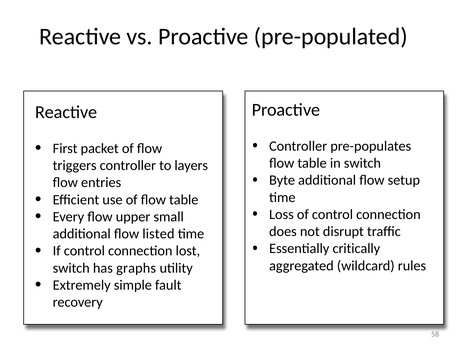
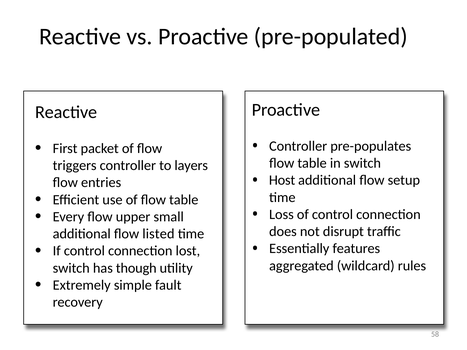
Byte: Byte -> Host
critically: critically -> features
graphs: graphs -> though
